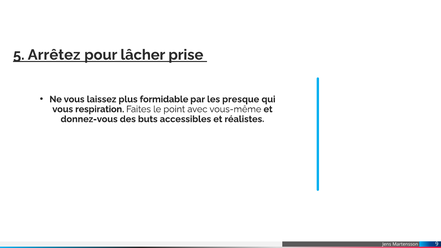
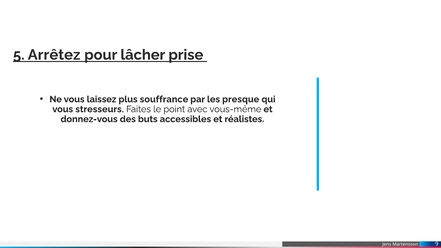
formidable: formidable -> souffrance
respiration: respiration -> stresseurs
